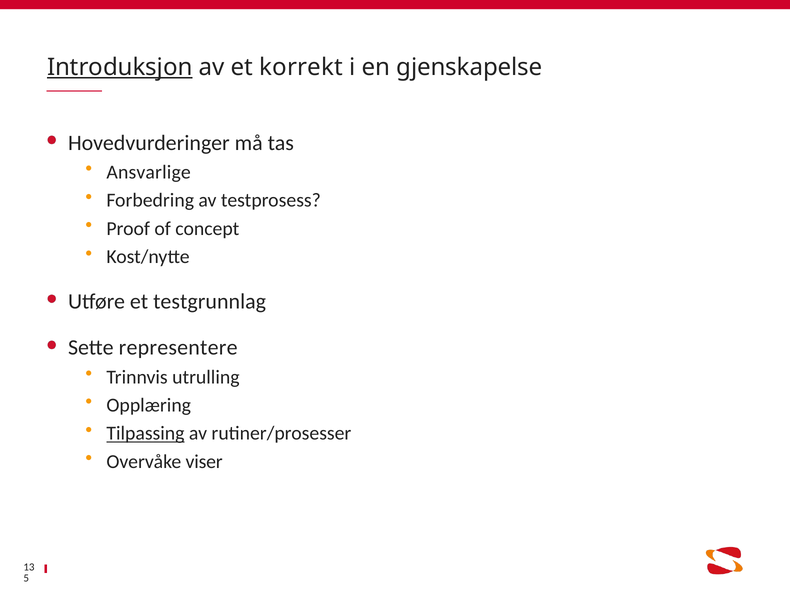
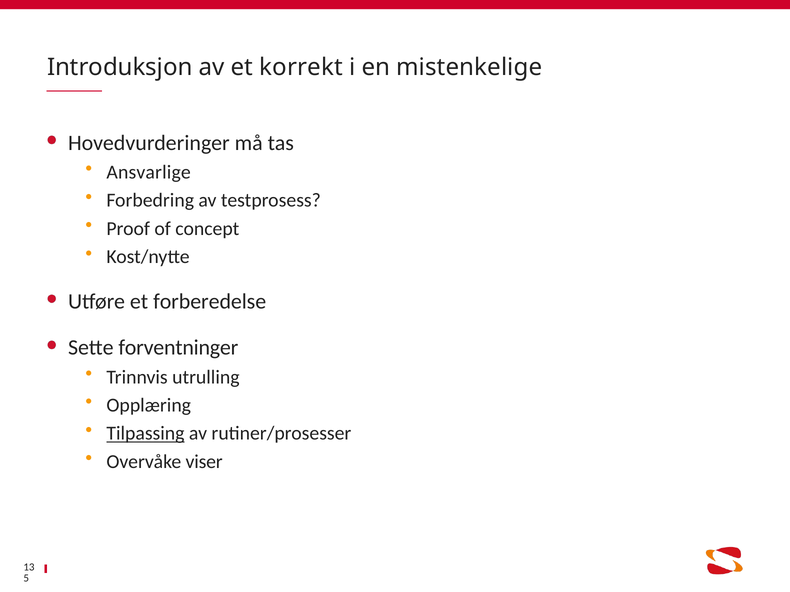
Introduksjon underline: present -> none
gjenskapelse: gjenskapelse -> mistenkelige
testgrunnlag: testgrunnlag -> forberedelse
representere: representere -> forventninger
